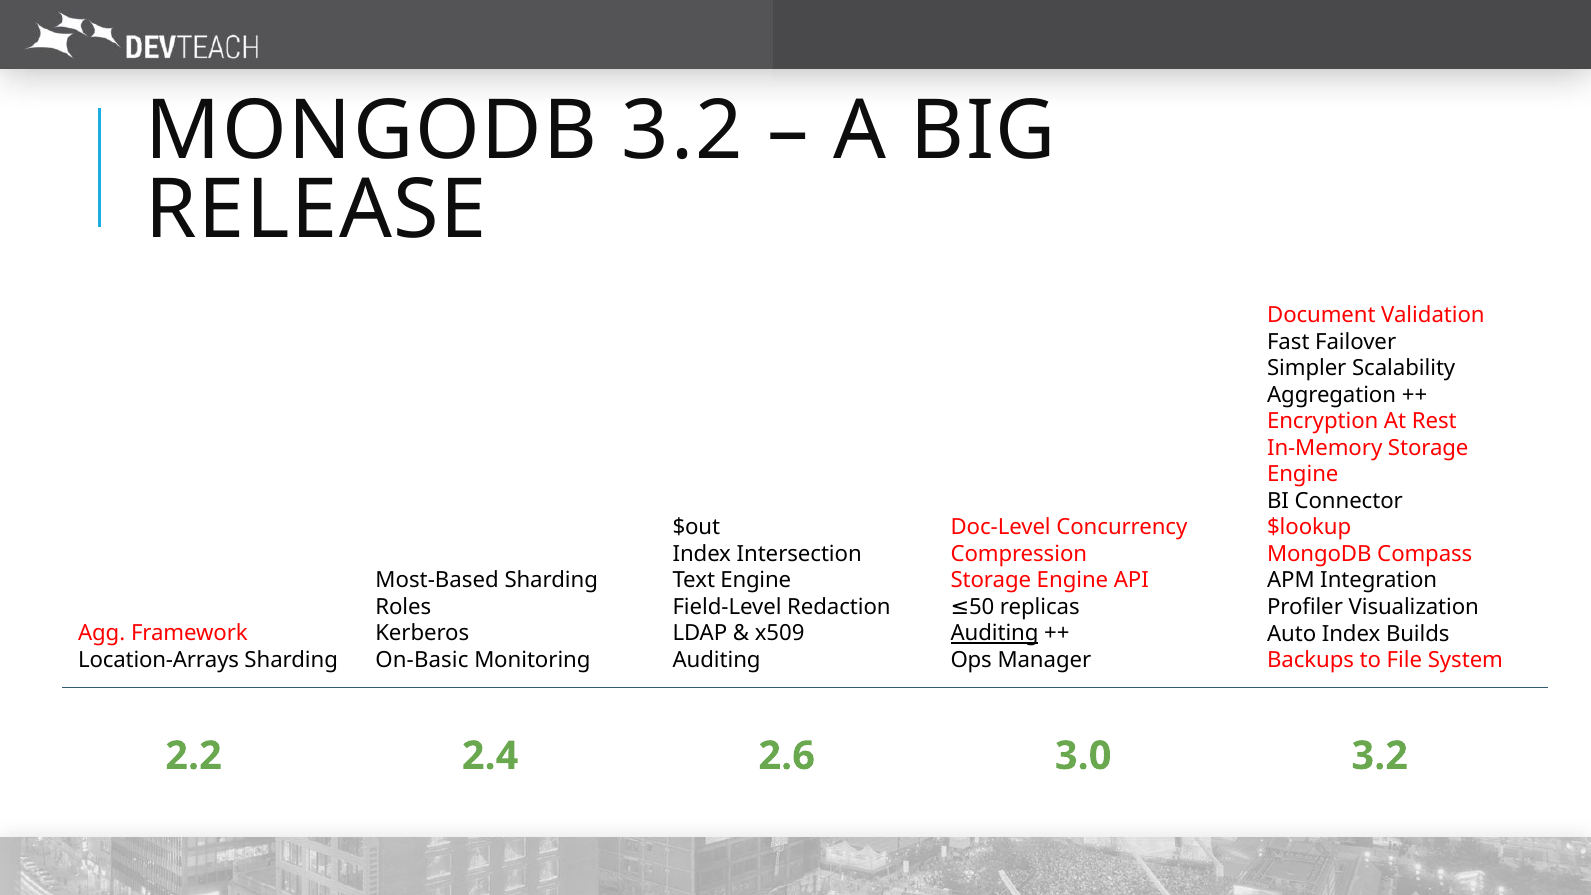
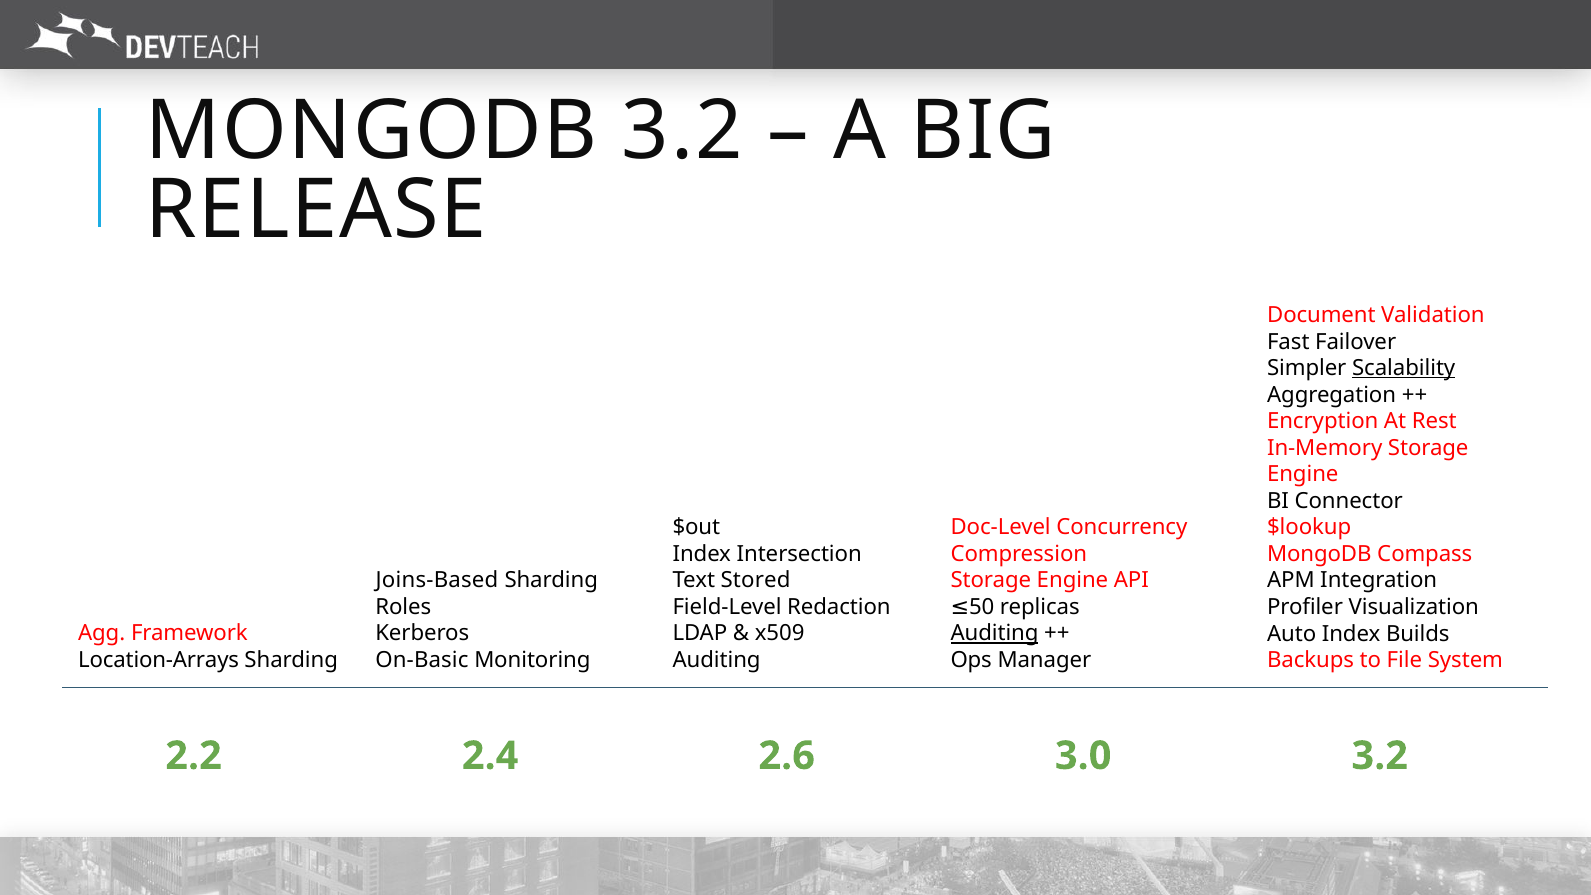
Scalability underline: none -> present
Most-Based: Most-Based -> Joins-Based
Text Engine: Engine -> Stored
